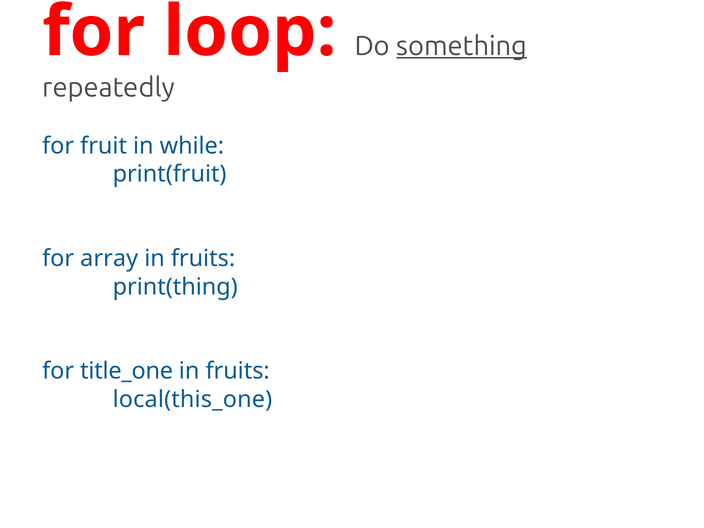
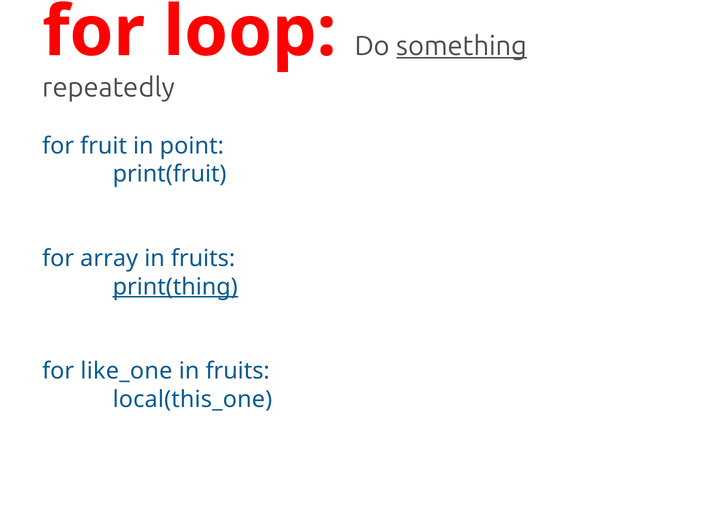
while: while -> point
print(thing underline: none -> present
title_one: title_one -> like_one
